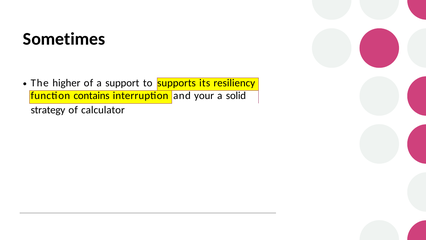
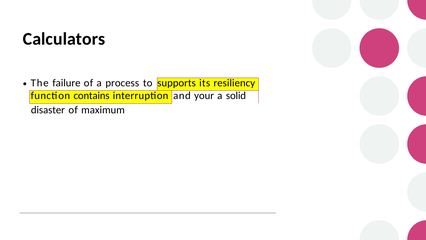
Sometimes: Sometimes -> Calculators
higher: higher -> failure
support: support -> process
strategy: strategy -> disaster
calculator: calculator -> maximum
